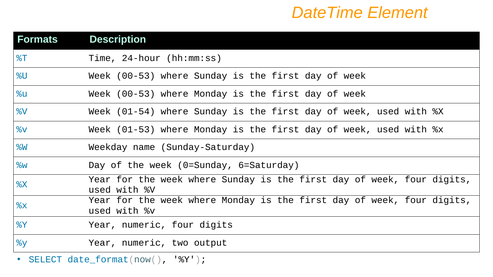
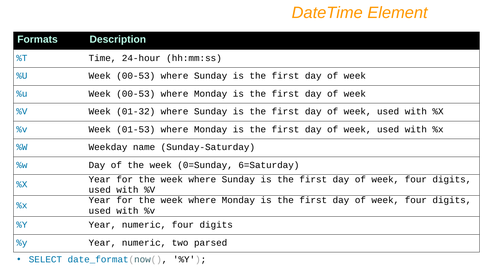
01-54: 01-54 -> 01-32
output: output -> parsed
